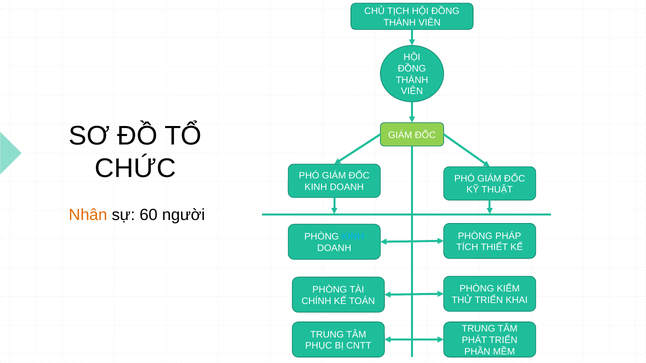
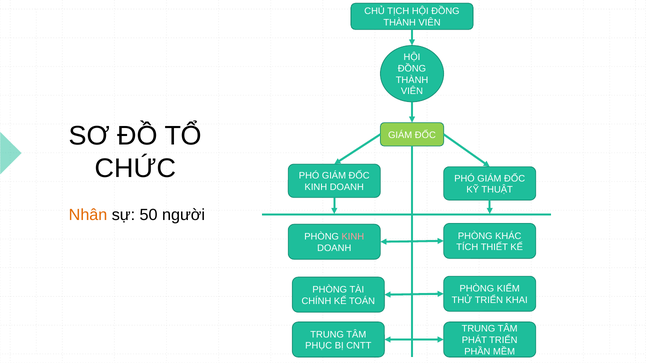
60: 60 -> 50
PHÁP: PHÁP -> KHÁC
KINH at (353, 237) colour: light blue -> pink
